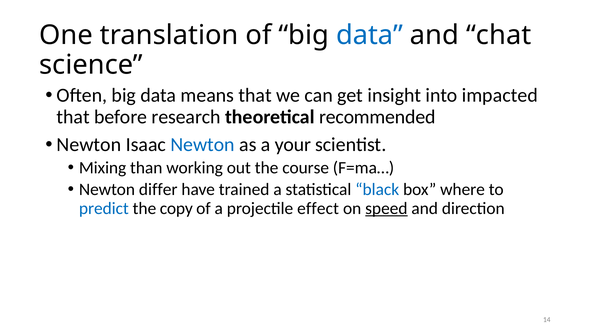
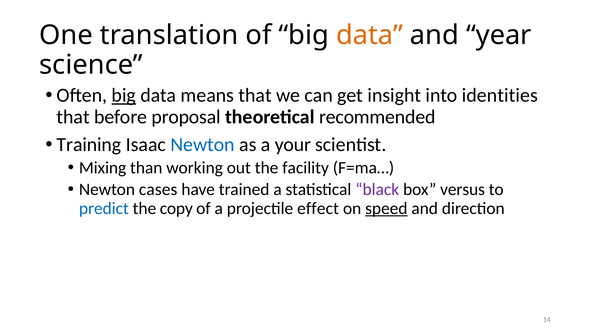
data at (370, 35) colour: blue -> orange
chat: chat -> year
big at (124, 95) underline: none -> present
impacted: impacted -> identities
research: research -> proposal
Newton at (89, 145): Newton -> Training
course: course -> facility
differ: differ -> cases
black colour: blue -> purple
where: where -> versus
